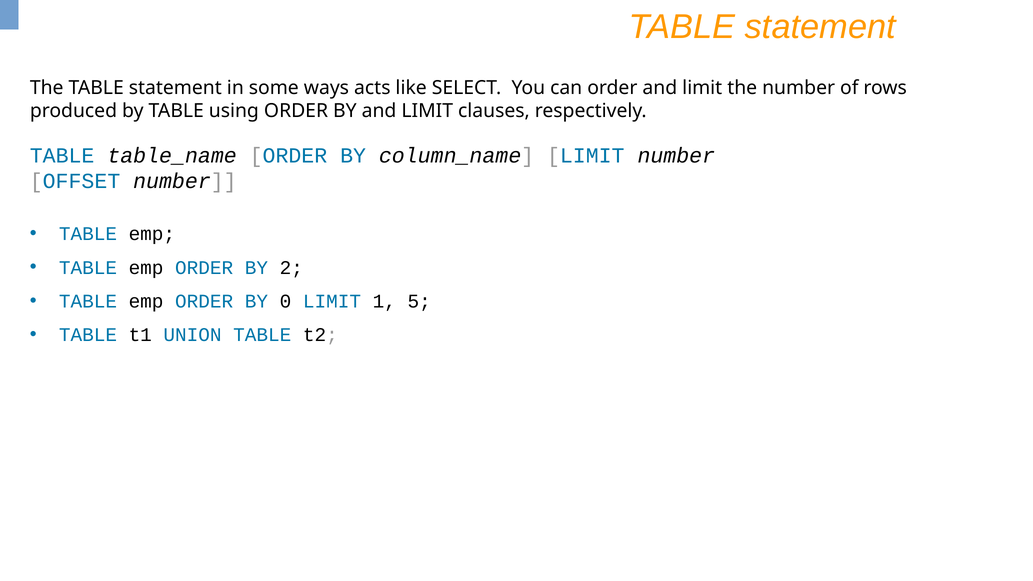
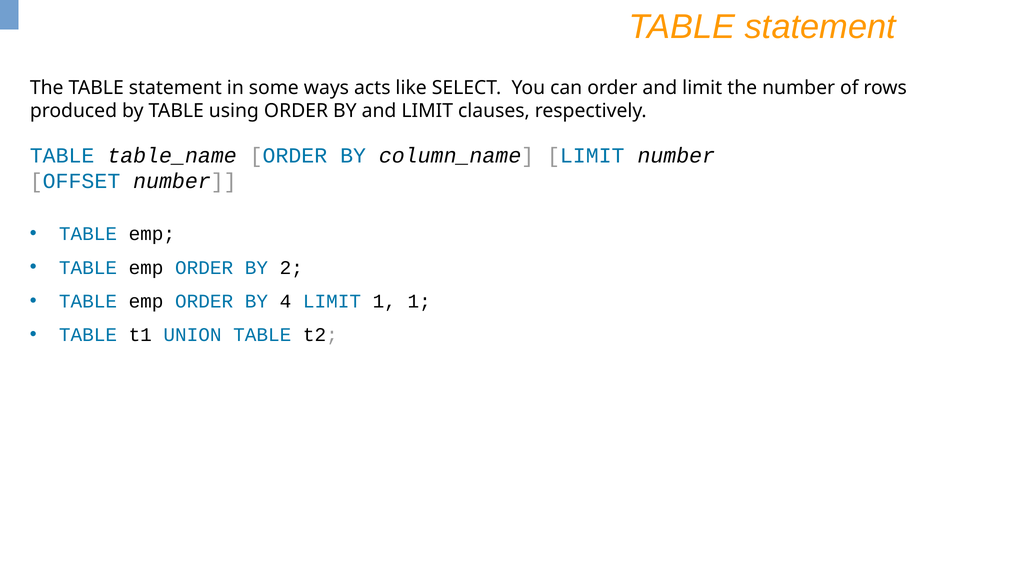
0: 0 -> 4
1 5: 5 -> 1
